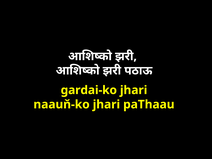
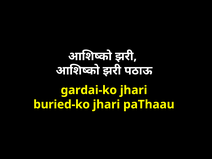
naauň-ko: naauň-ko -> buried-ko
